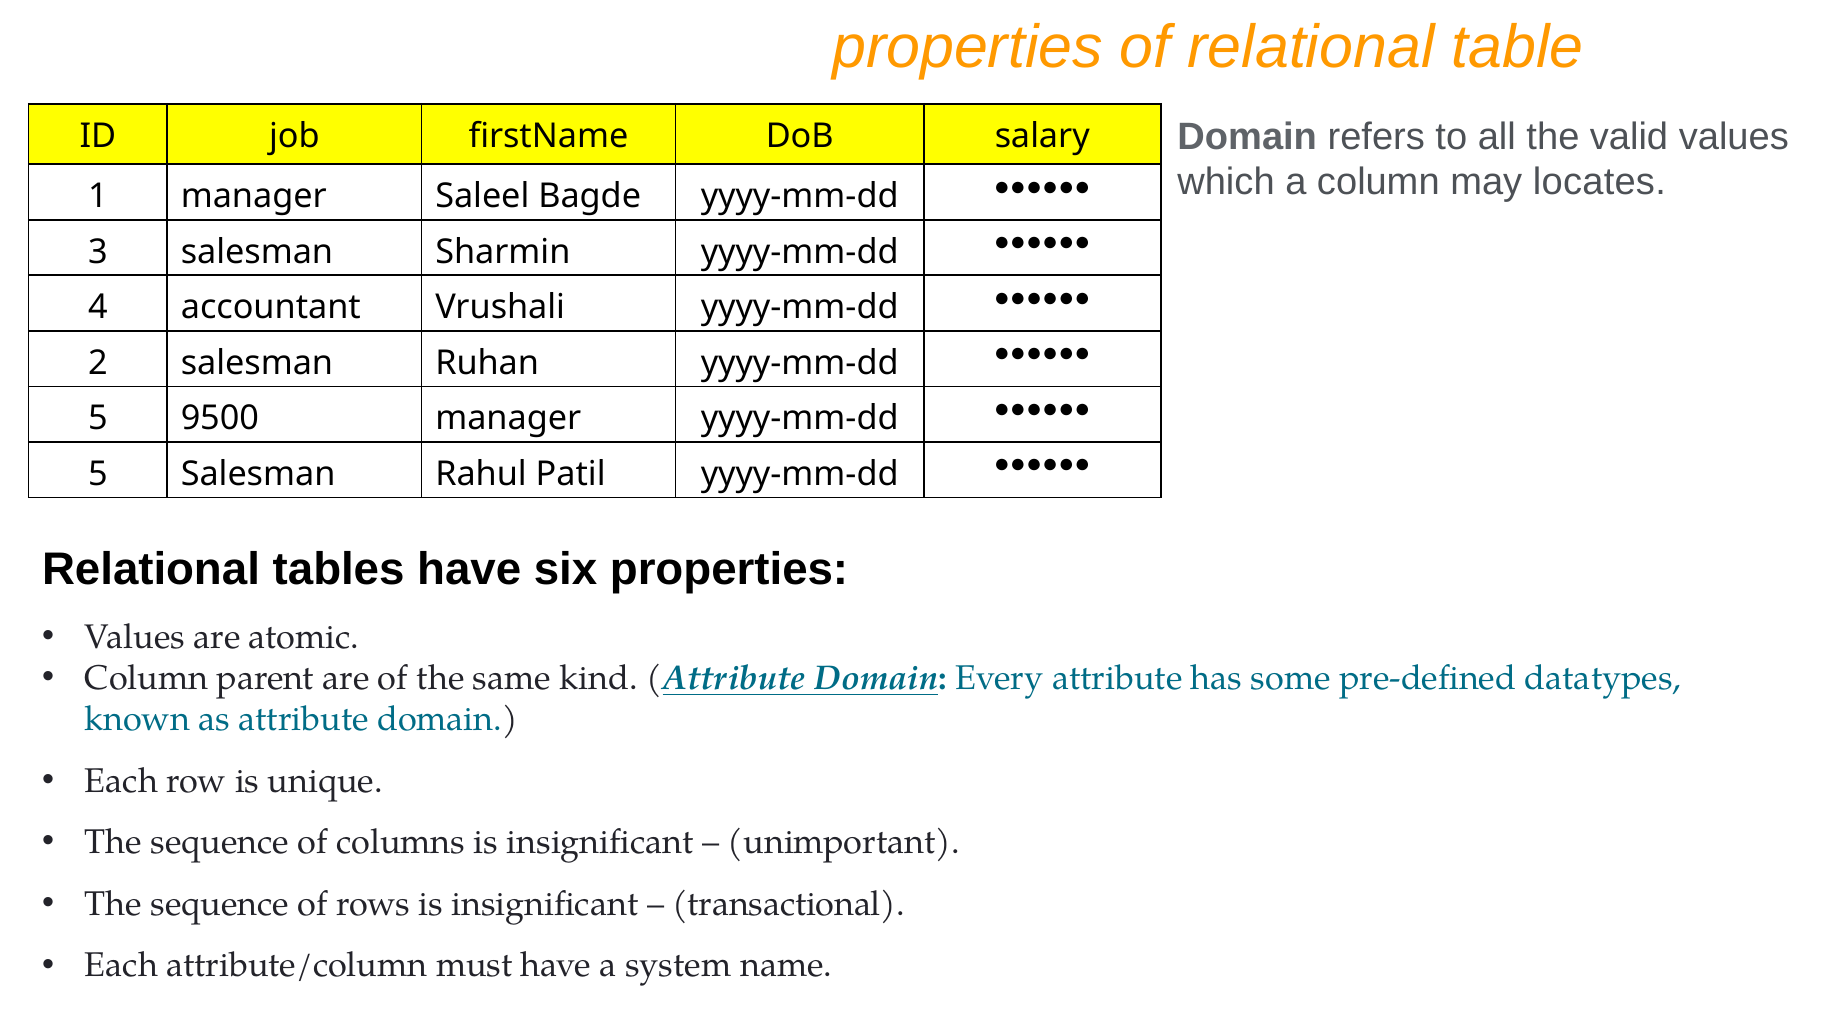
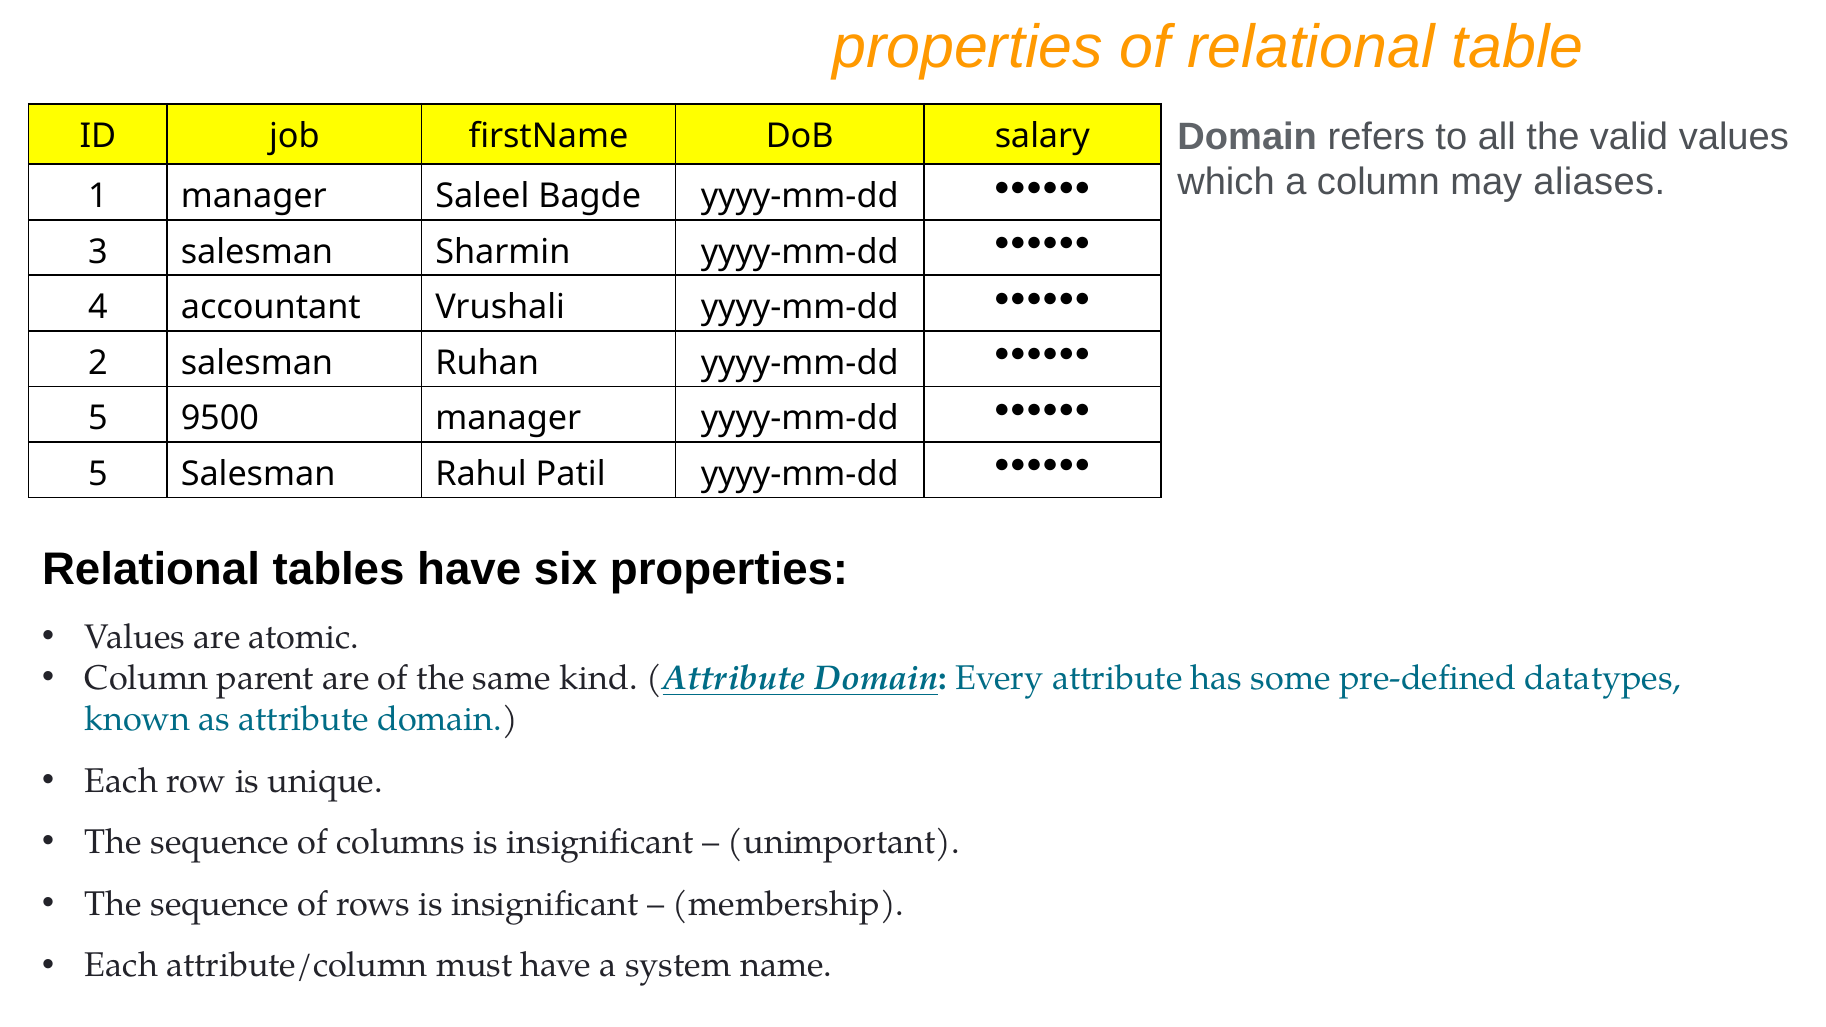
locates: locates -> aliases
transactional: transactional -> membership
